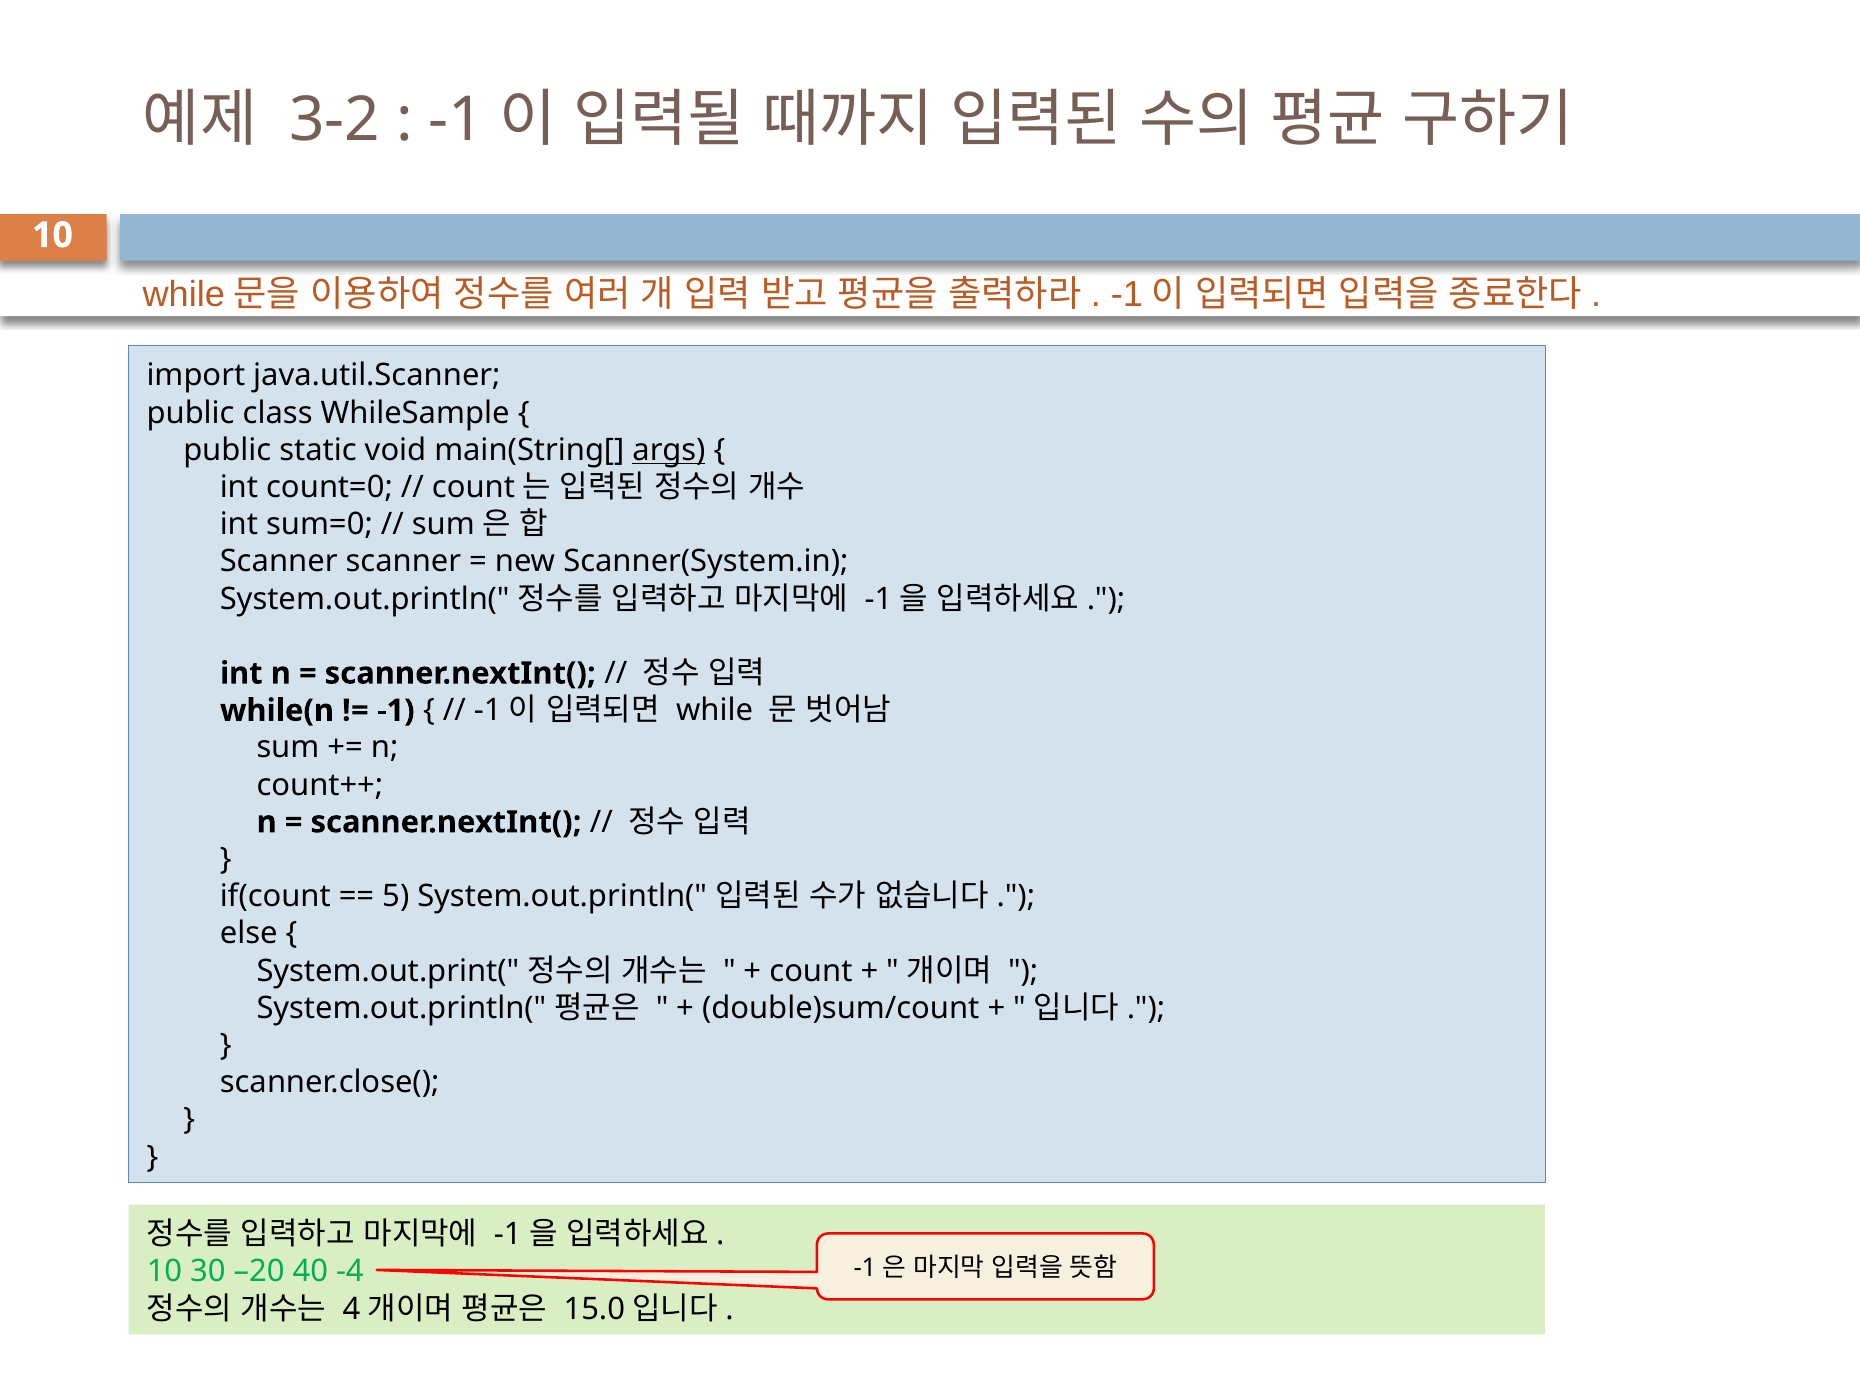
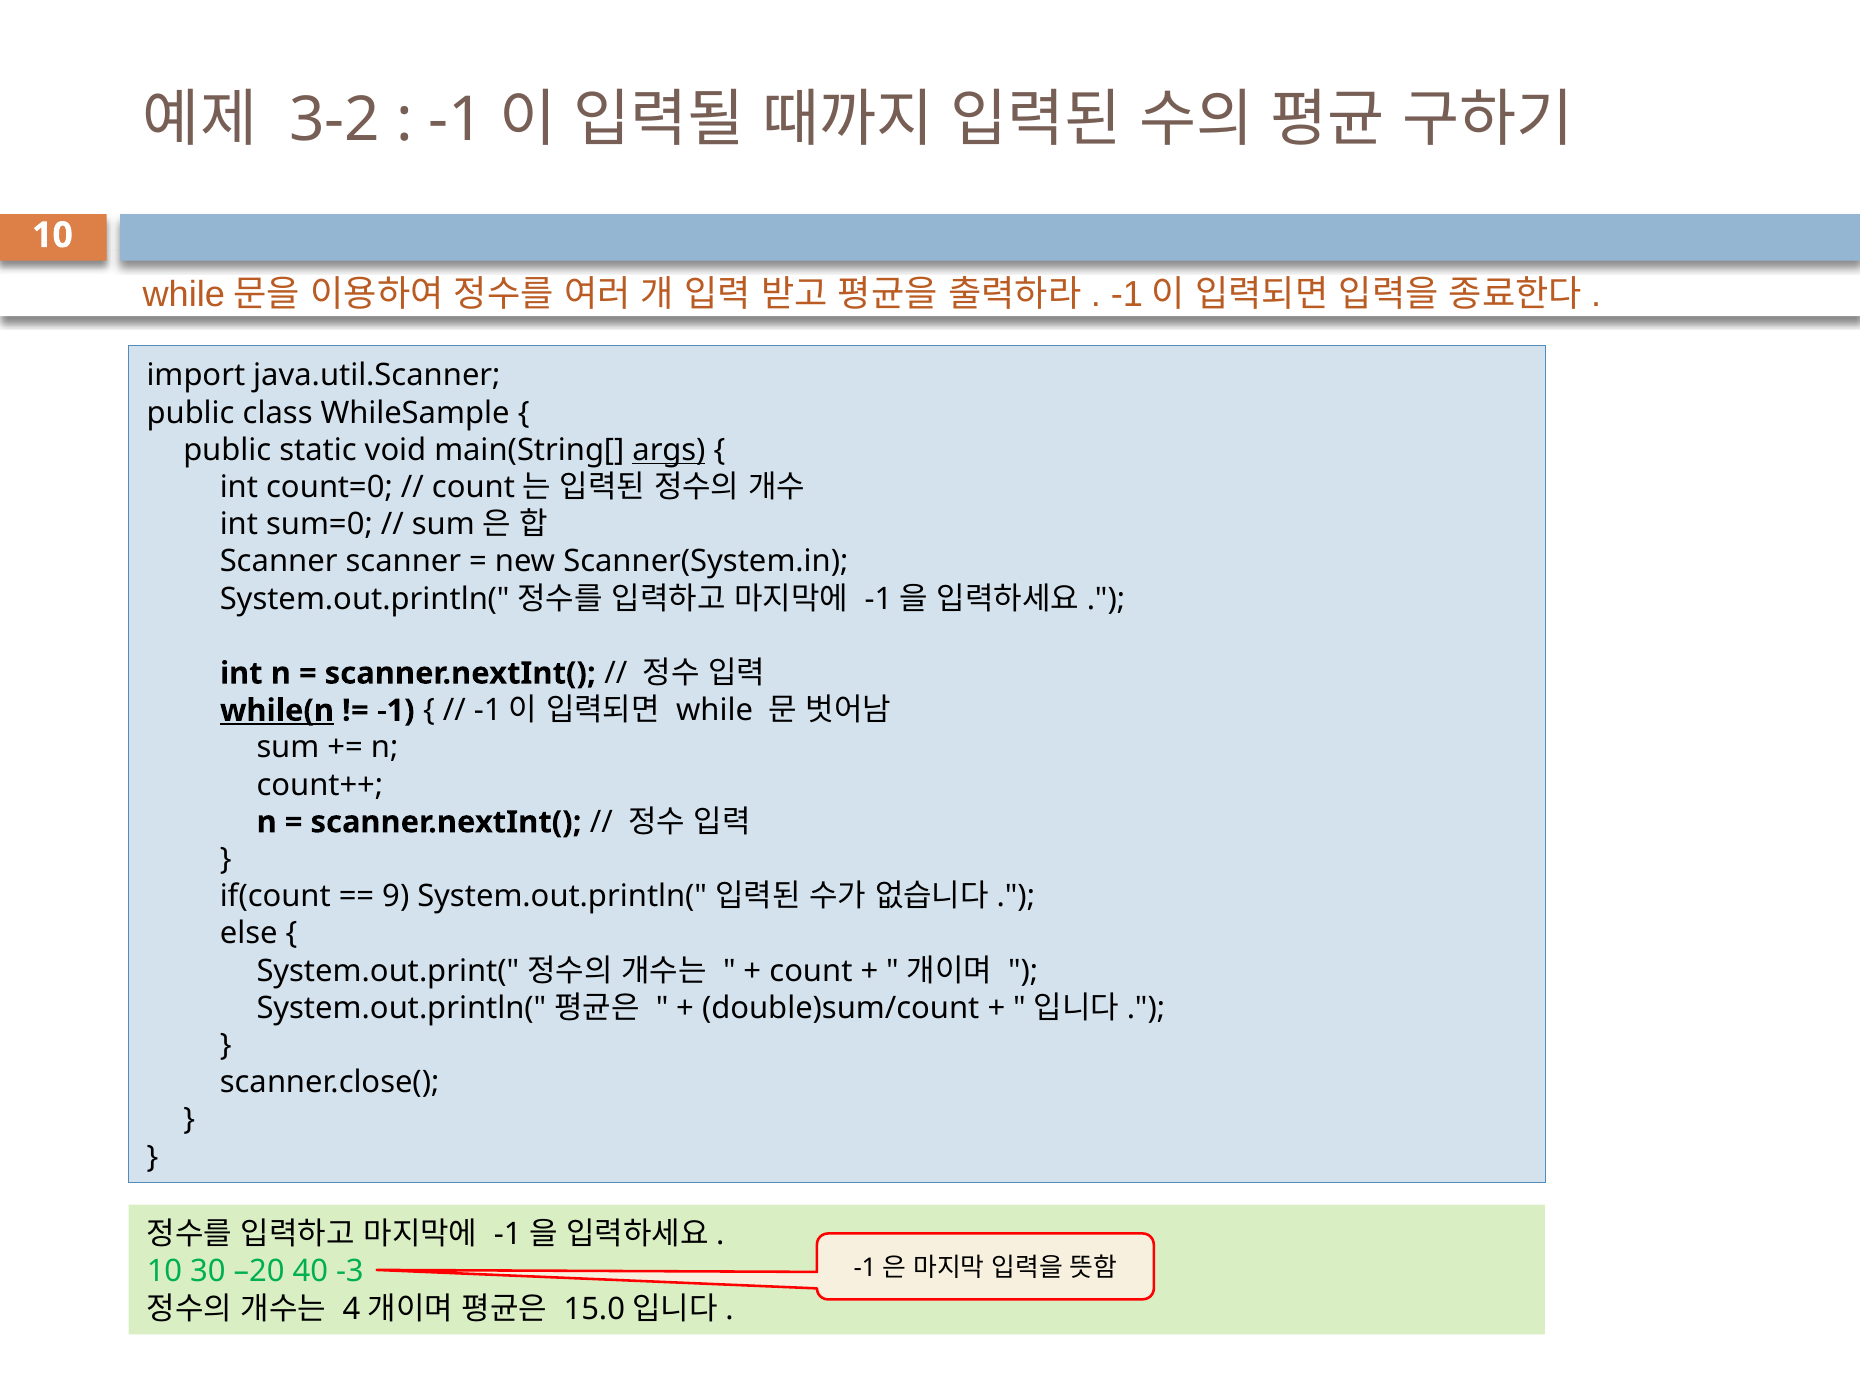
while(n underline: none -> present
5: 5 -> 9
-4: -4 -> -3
